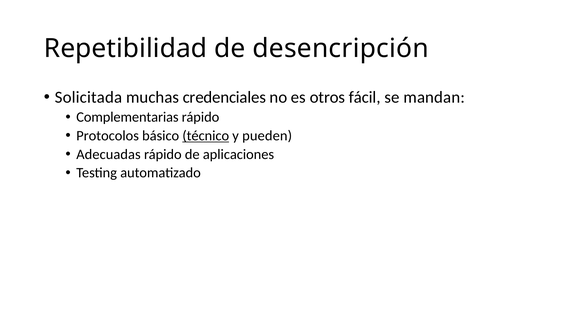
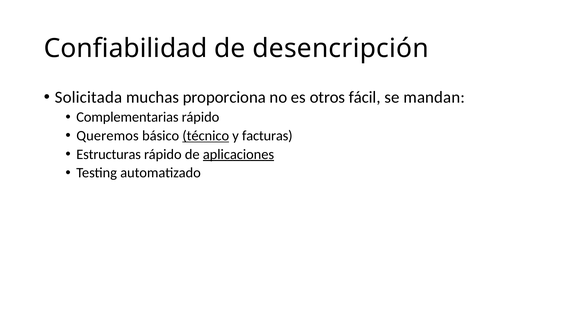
Repetibilidad: Repetibilidad -> Confiabilidad
credenciales: credenciales -> proporciona
Protocolos: Protocolos -> Queremos
pueden: pueden -> facturas
Adecuadas: Adecuadas -> Estructuras
aplicaciones underline: none -> present
